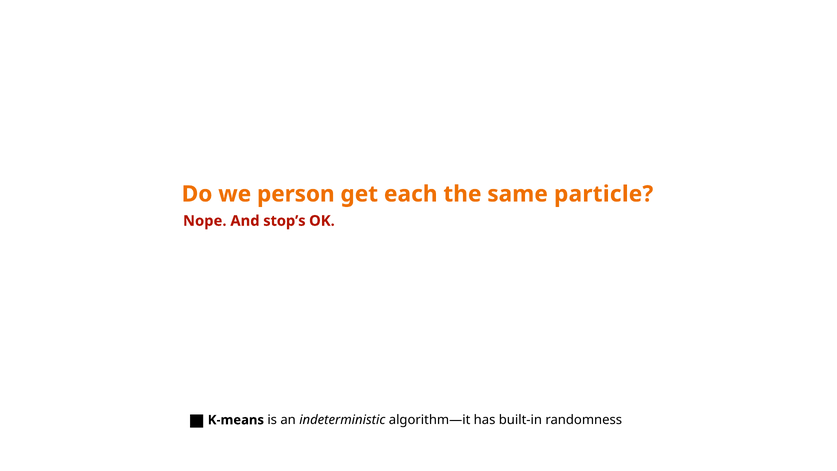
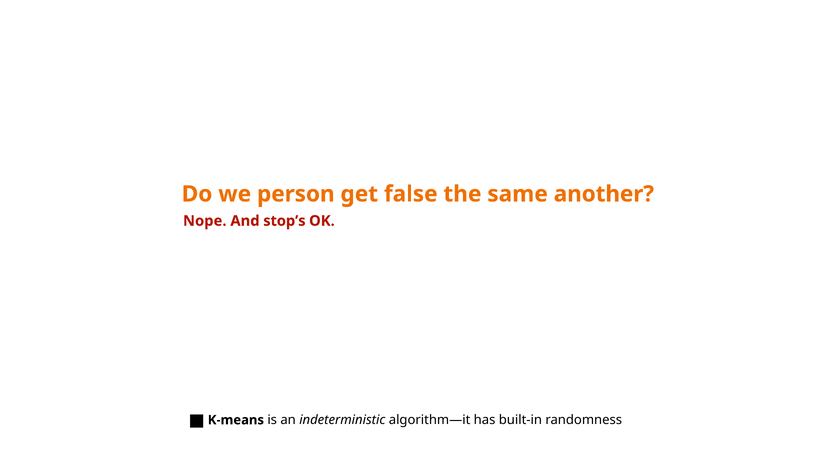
each: each -> false
particle: particle -> another
